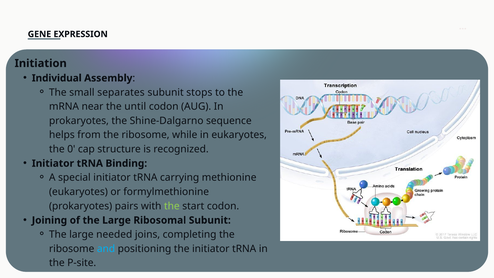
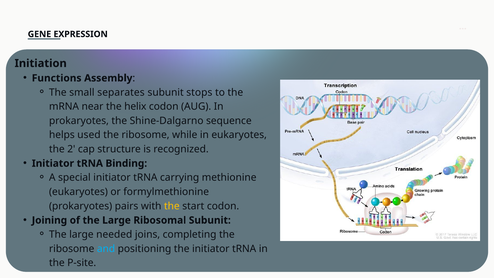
Individual: Individual -> Functions
until: until -> helix
from: from -> used
0: 0 -> 2
the at (172, 206) colour: light green -> yellow
